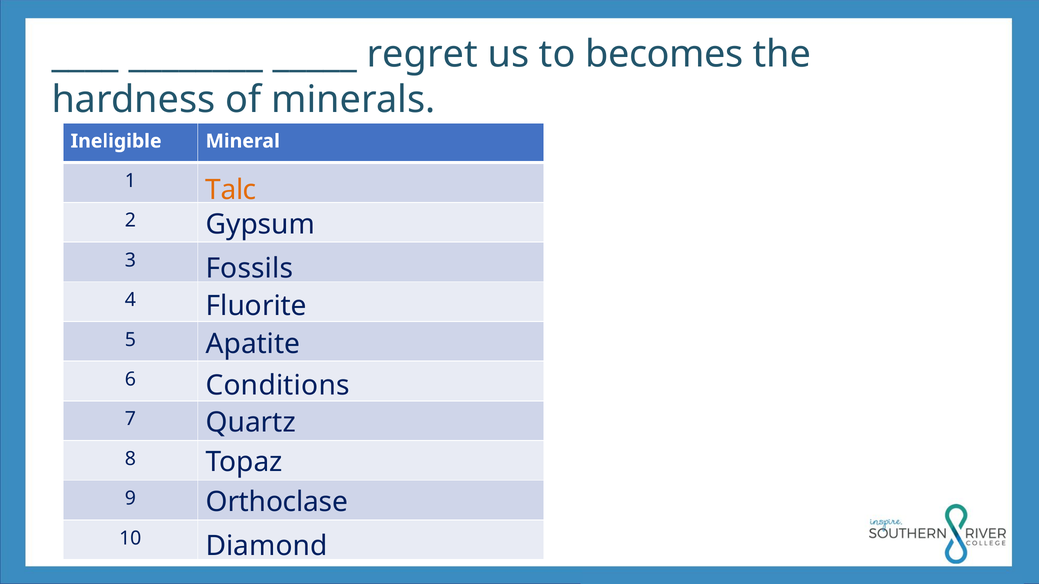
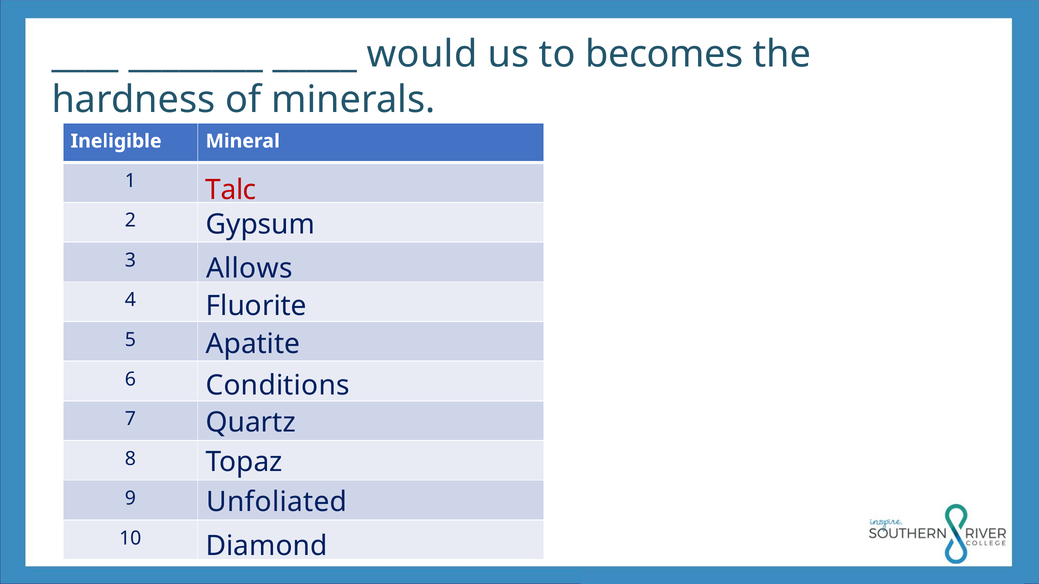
regret: regret -> would
Talc colour: orange -> red
Fossils: Fossils -> Allows
Orthoclase: Orthoclase -> Unfoliated
